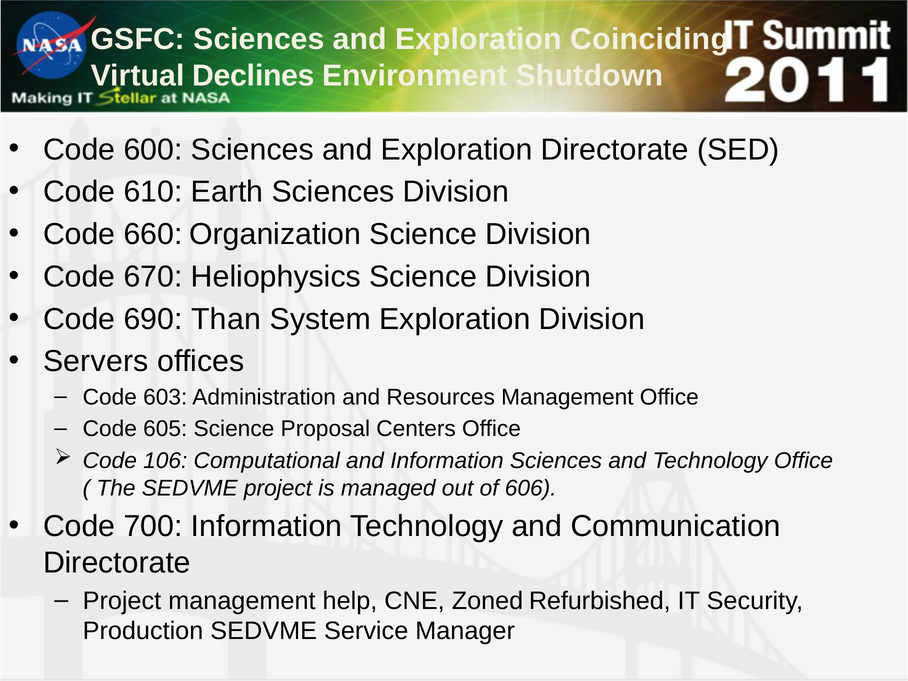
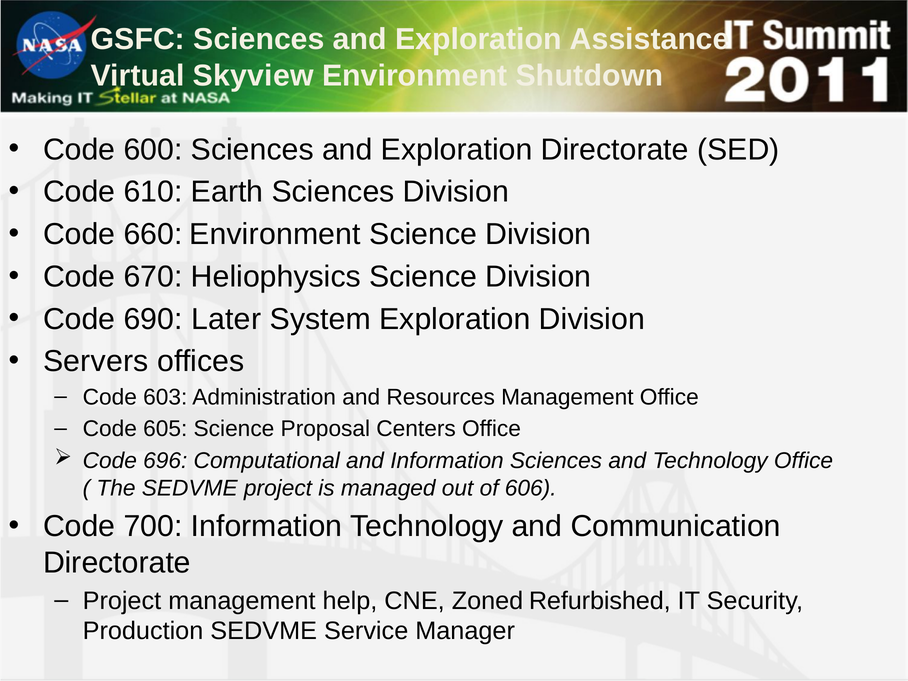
Coinciding: Coinciding -> Assistance
Declines: Declines -> Skyview
660 Organization: Organization -> Environment
Than: Than -> Later
106: 106 -> 696
